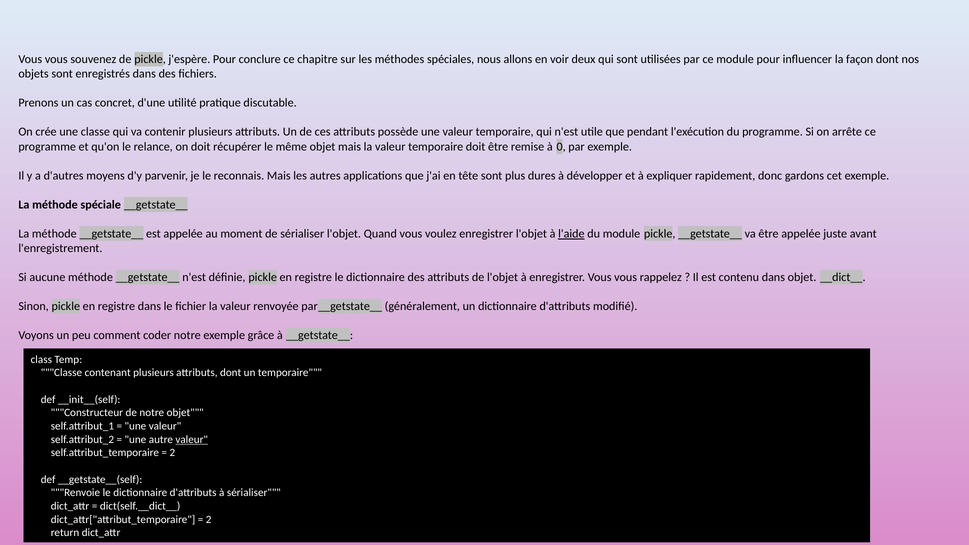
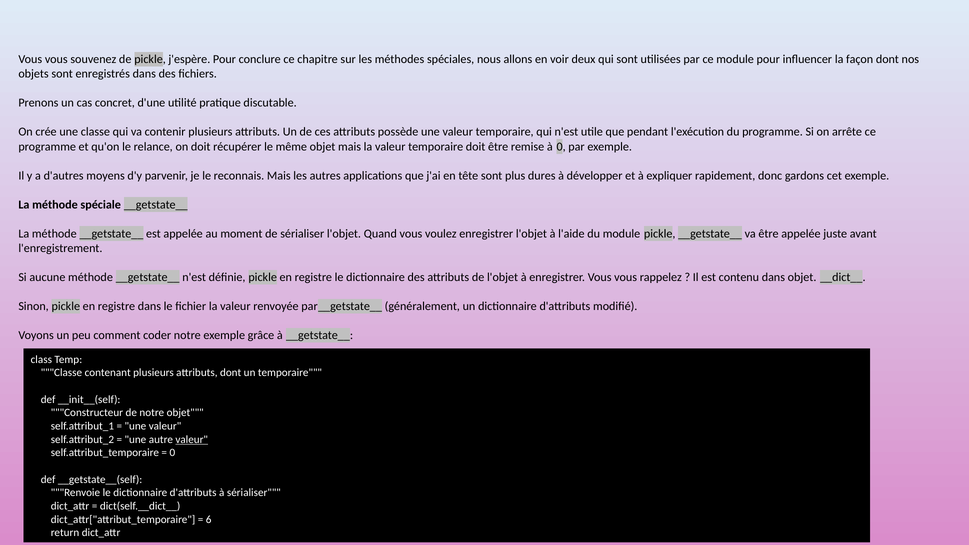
l'aide underline: present -> none
2 at (172, 453): 2 -> 0
2 at (209, 520): 2 -> 6
